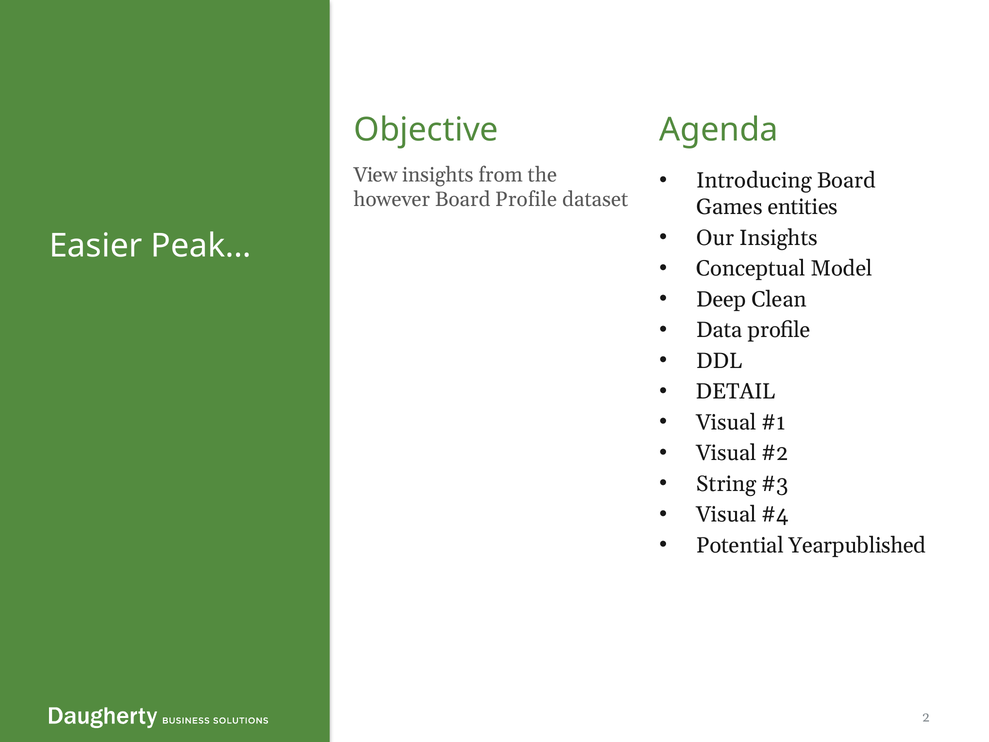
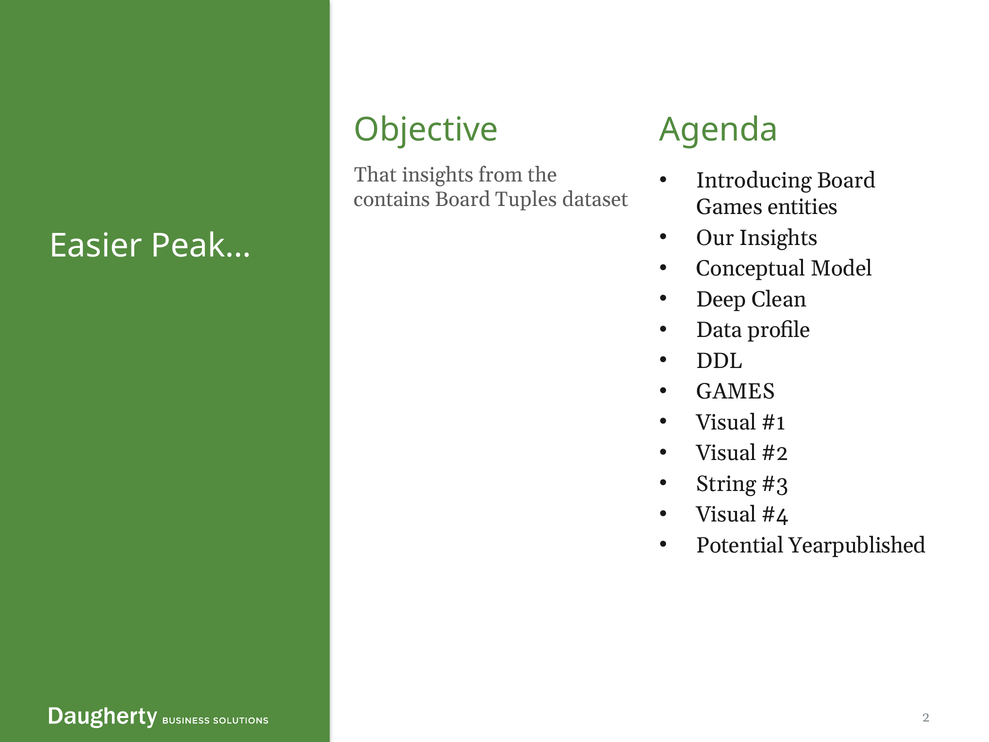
View: View -> That
however: however -> contains
Board Profile: Profile -> Tuples
DETAIL at (736, 392): DETAIL -> GAMES
